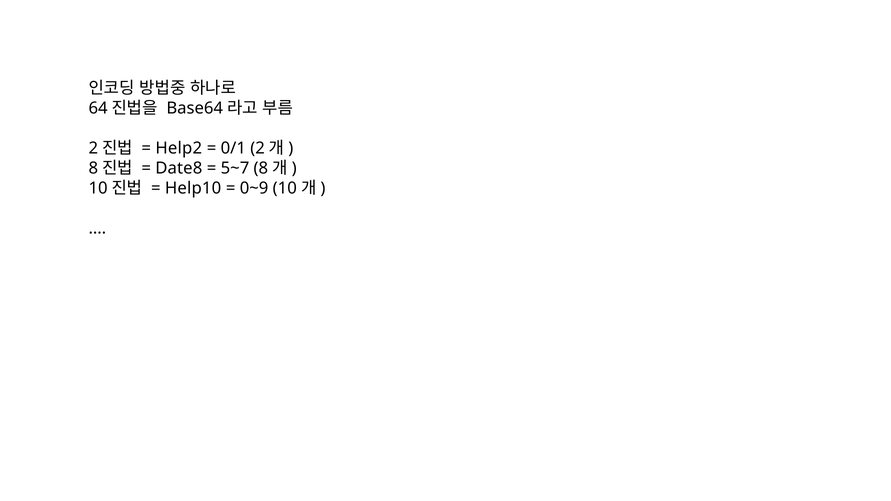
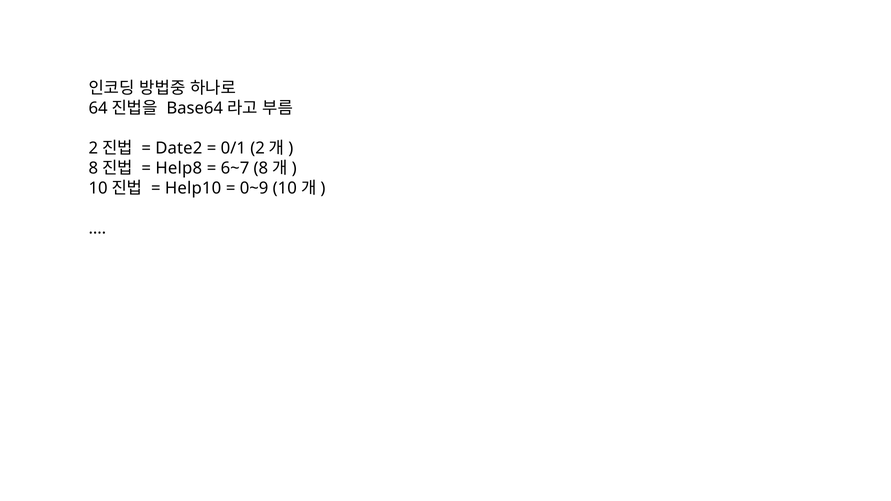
Help2: Help2 -> Date2
Date8: Date8 -> Help8
5~7: 5~7 -> 6~7
